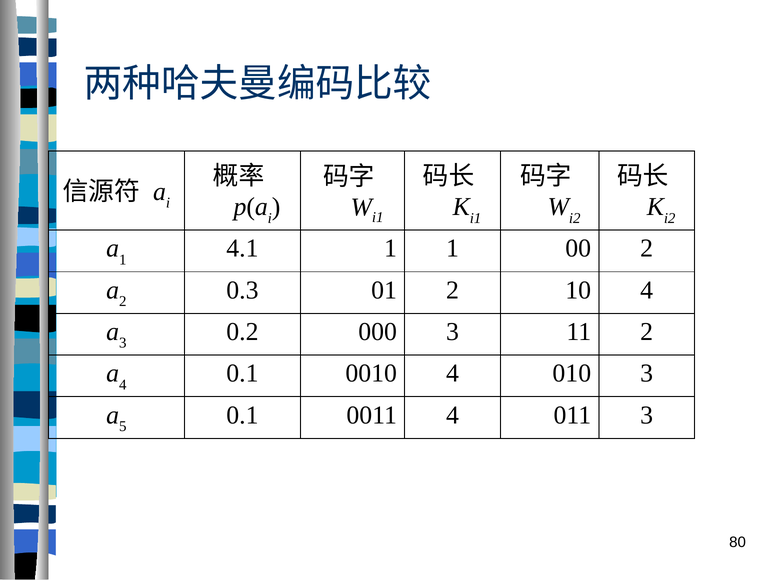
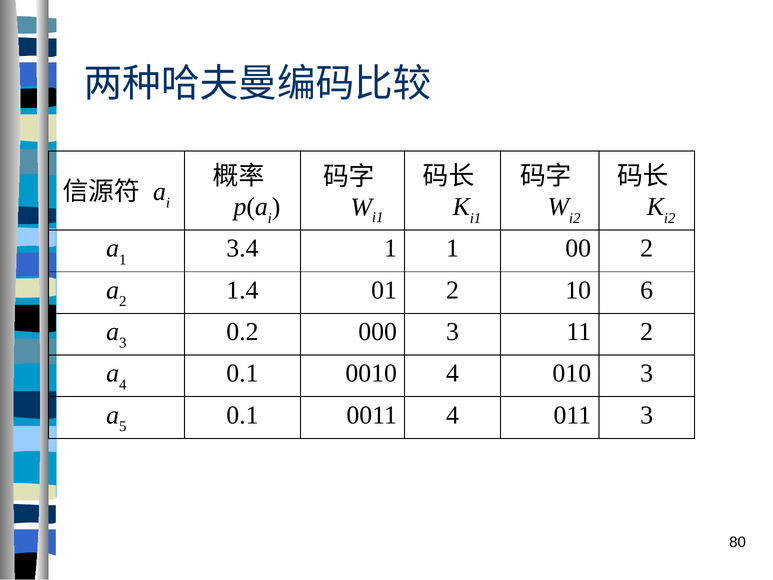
4.1: 4.1 -> 3.4
0.3: 0.3 -> 1.4
10 4: 4 -> 6
